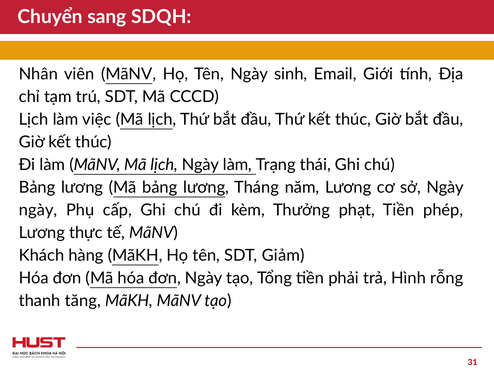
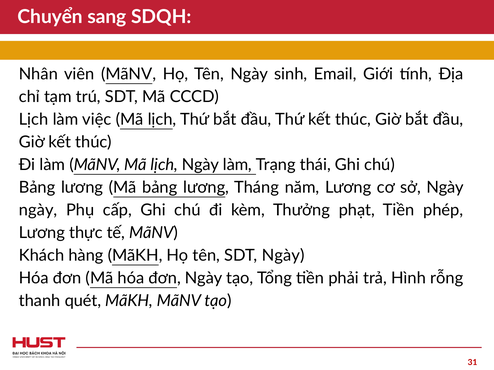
SDT Giảm: Giảm -> Ngày
tăng: tăng -> quét
